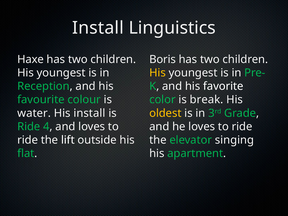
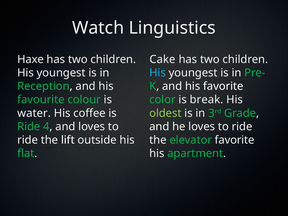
Install at (98, 28): Install -> Watch
Boris: Boris -> Cake
His at (158, 73) colour: yellow -> light blue
His install: install -> coffee
oldest colour: yellow -> light green
elevator singing: singing -> favorite
